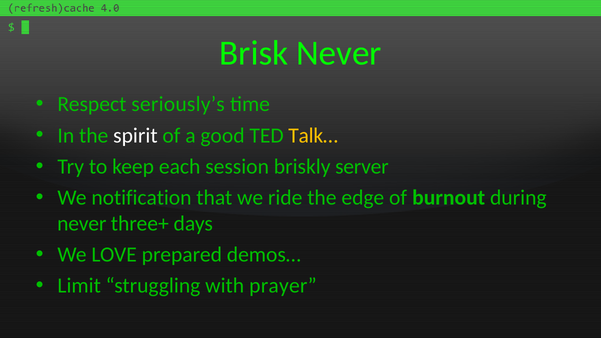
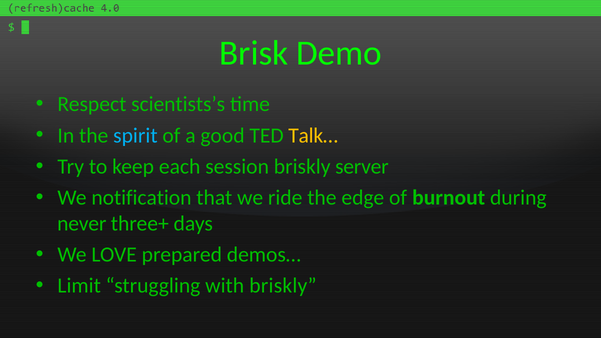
Brisk Never: Never -> Demo
seriously’s: seriously’s -> scientists’s
spirit colour: white -> light blue
with prayer: prayer -> briskly
